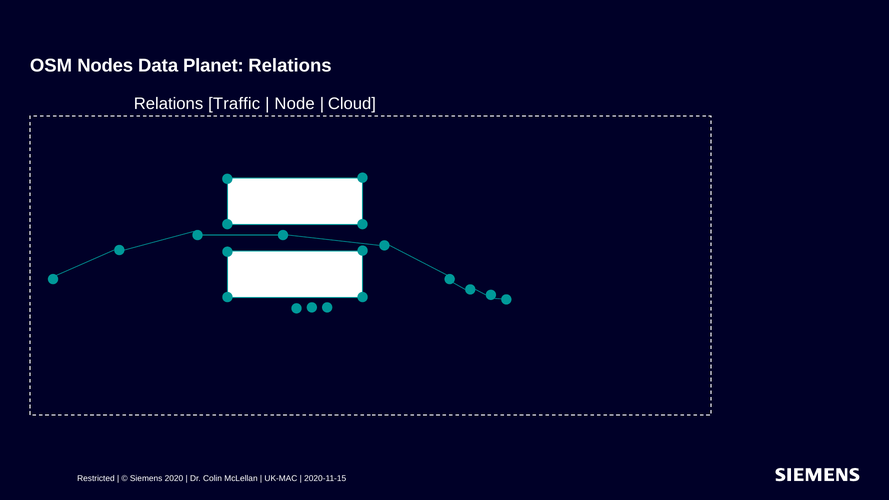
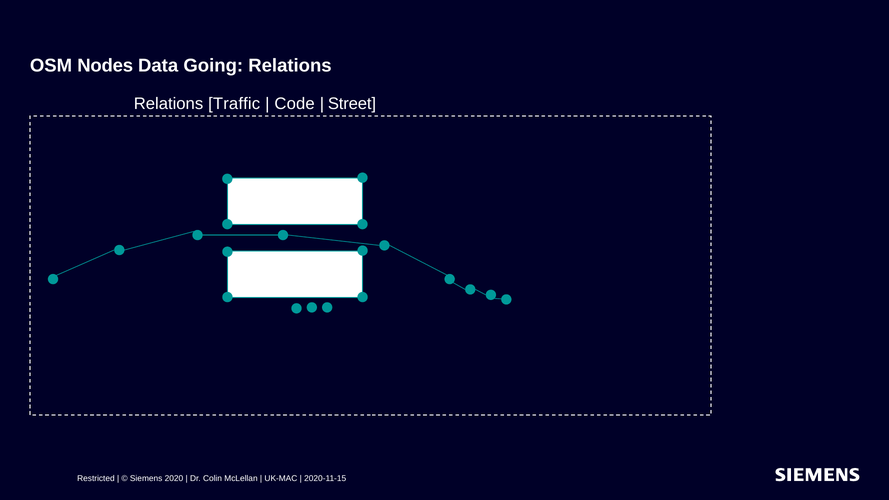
Planet: Planet -> Going
Node: Node -> Code
Cloud: Cloud -> Street
